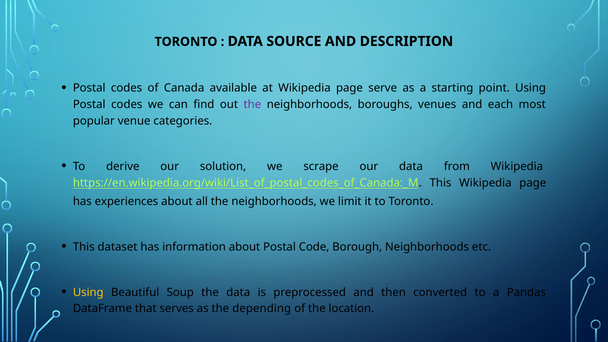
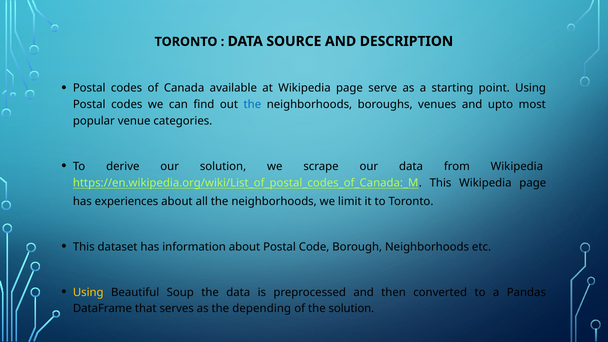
the at (252, 104) colour: purple -> blue
each: each -> upto
the location: location -> solution
